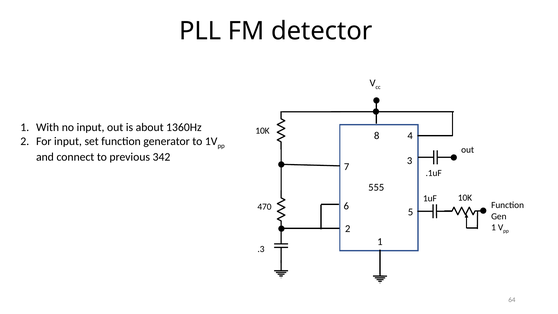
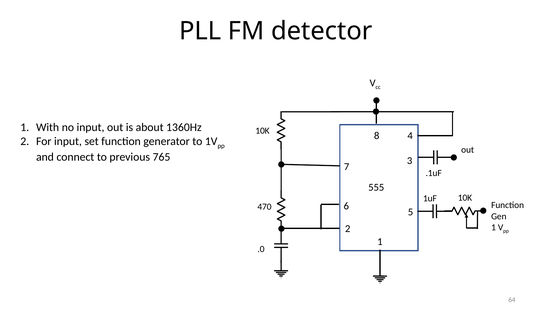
342: 342 -> 765
.3: .3 -> .0
